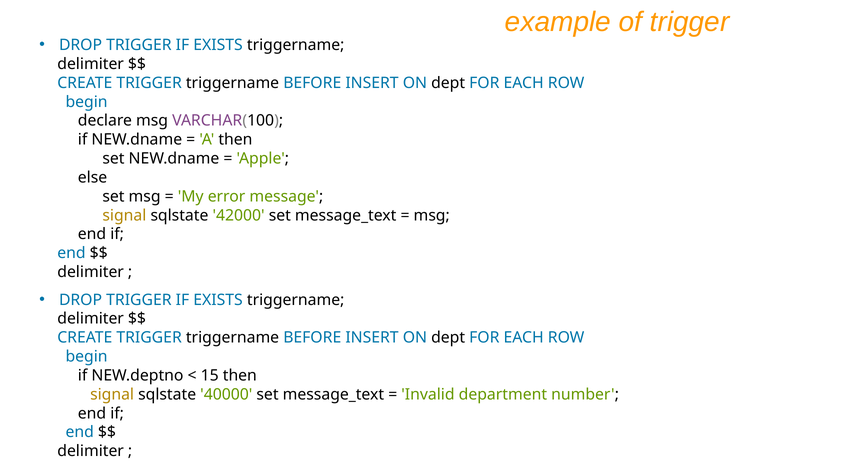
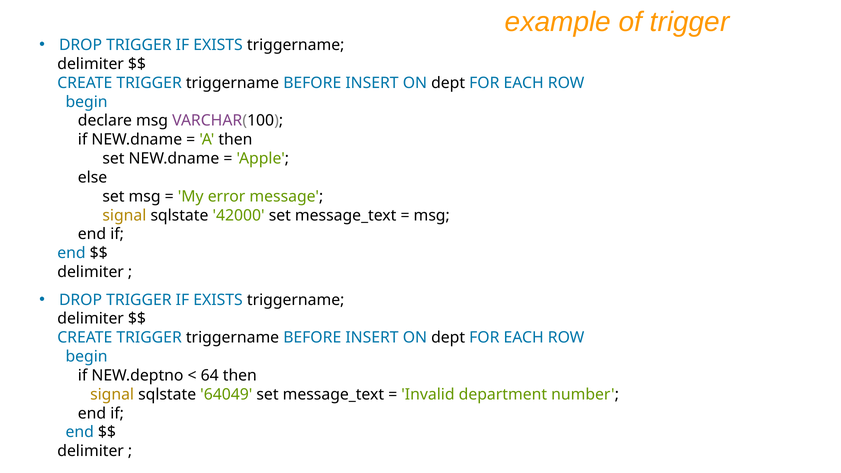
15: 15 -> 64
40000: 40000 -> 64049
